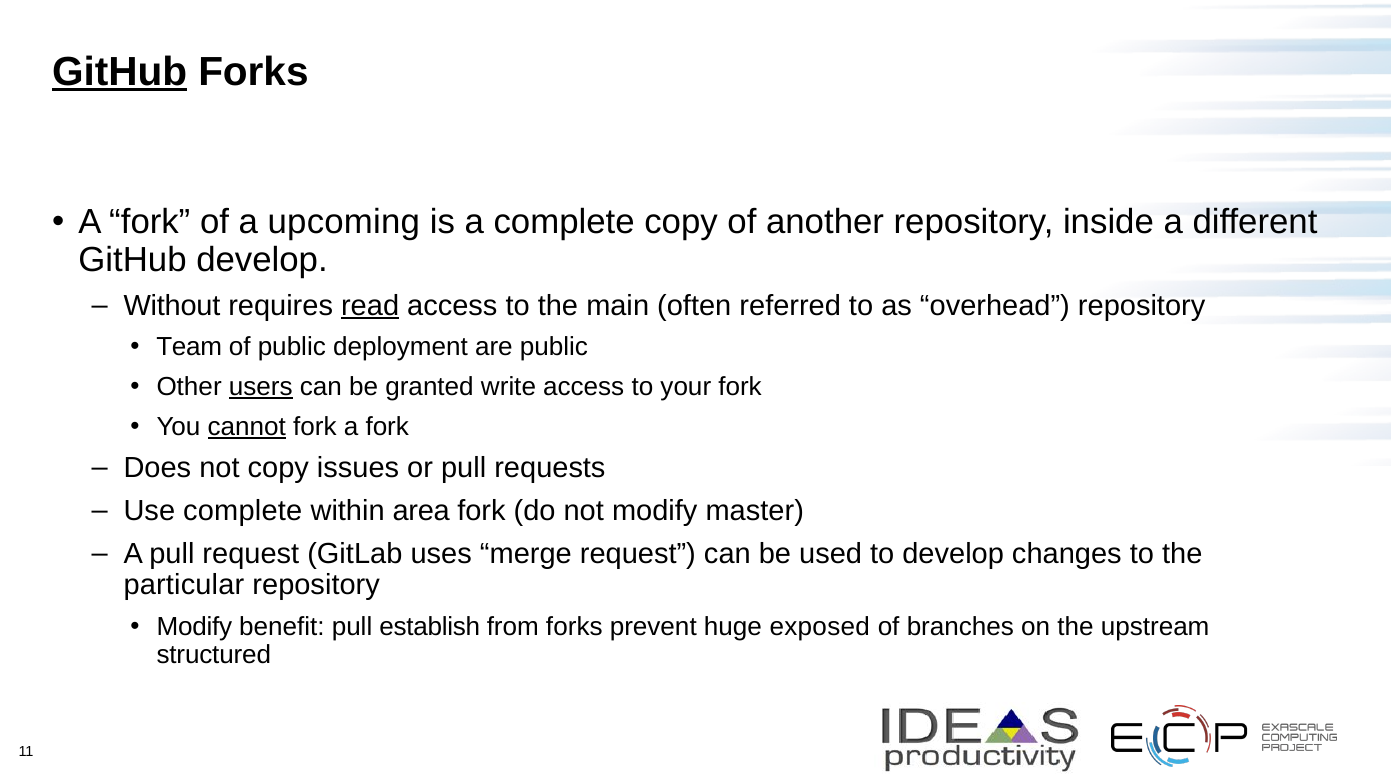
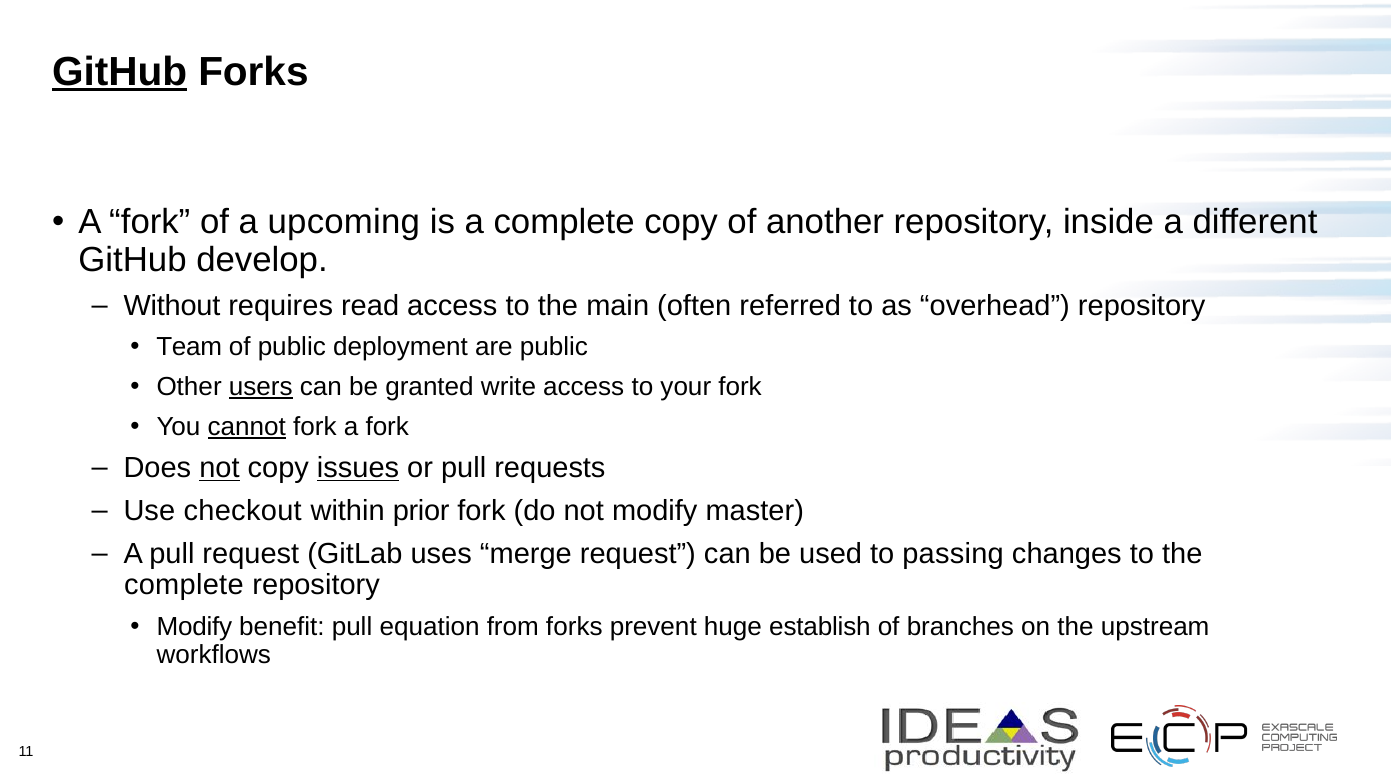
read underline: present -> none
not at (219, 468) underline: none -> present
issues underline: none -> present
Use complete: complete -> checkout
area: area -> prior
to develop: develop -> passing
particular at (184, 585): particular -> complete
establish: establish -> equation
exposed: exposed -> establish
structured: structured -> workflows
